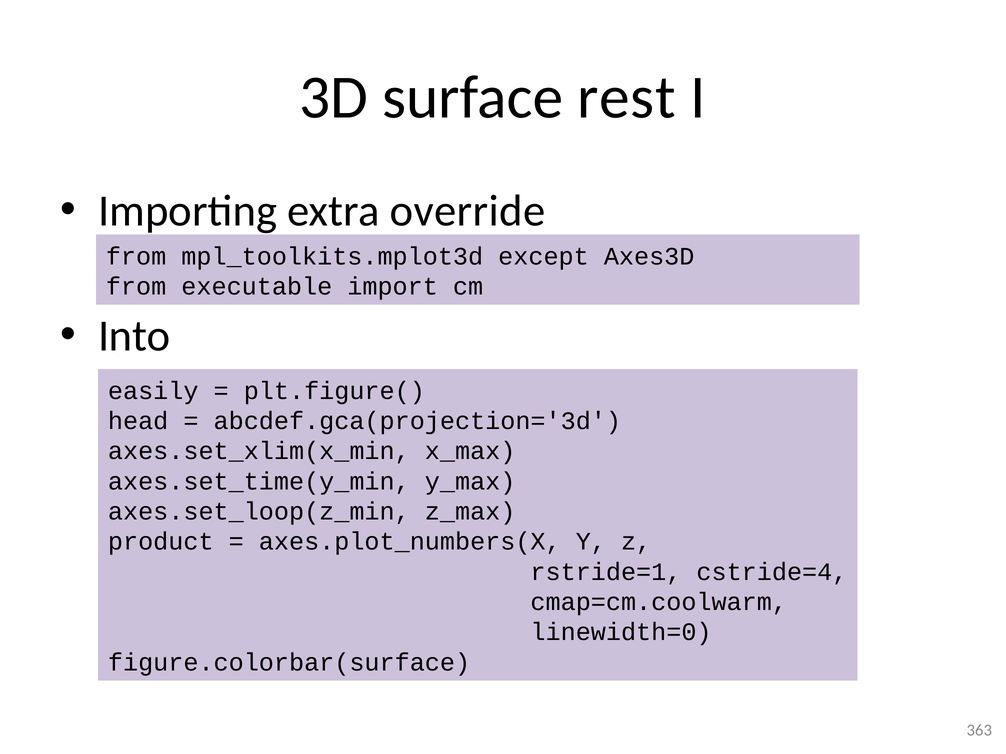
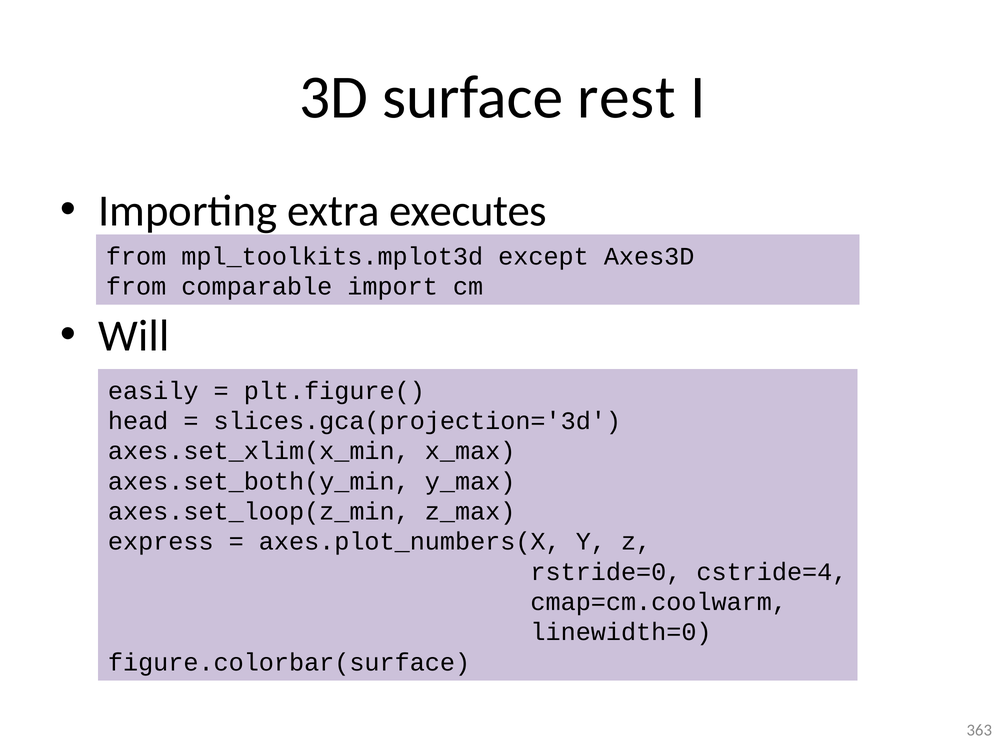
override: override -> executes
executable: executable -> comparable
Into: Into -> Will
abcdef.gca(projection='3d: abcdef.gca(projection='3d -> slices.gca(projection='3d
axes.set_time(y_min: axes.set_time(y_min -> axes.set_both(y_min
product: product -> express
rstride=1: rstride=1 -> rstride=0
